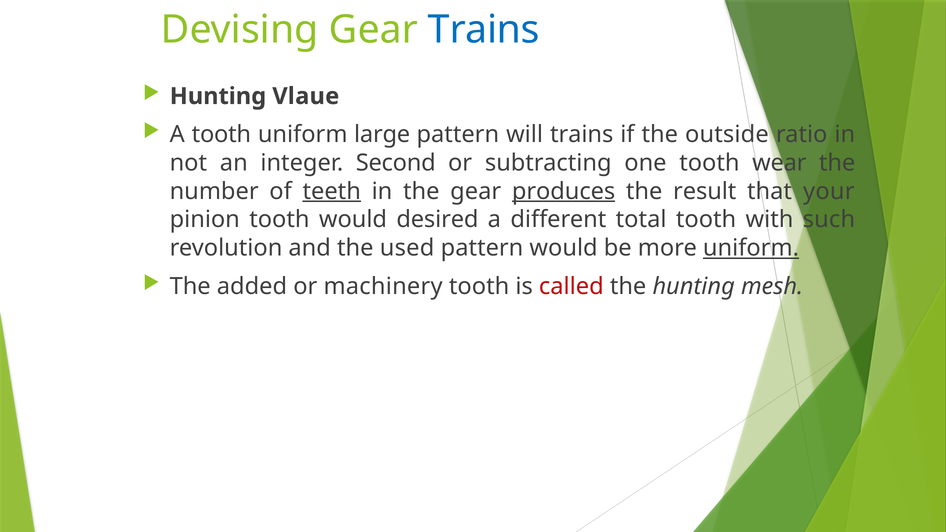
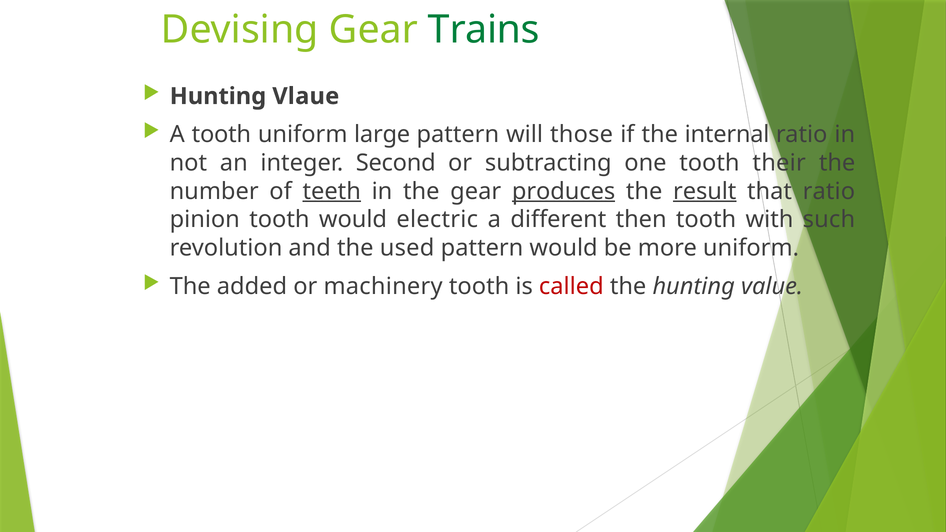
Trains at (484, 30) colour: blue -> green
will trains: trains -> those
outside: outside -> internal
wear: wear -> their
result underline: none -> present
that your: your -> ratio
desired: desired -> electric
total: total -> then
uniform at (751, 248) underline: present -> none
mesh: mesh -> value
